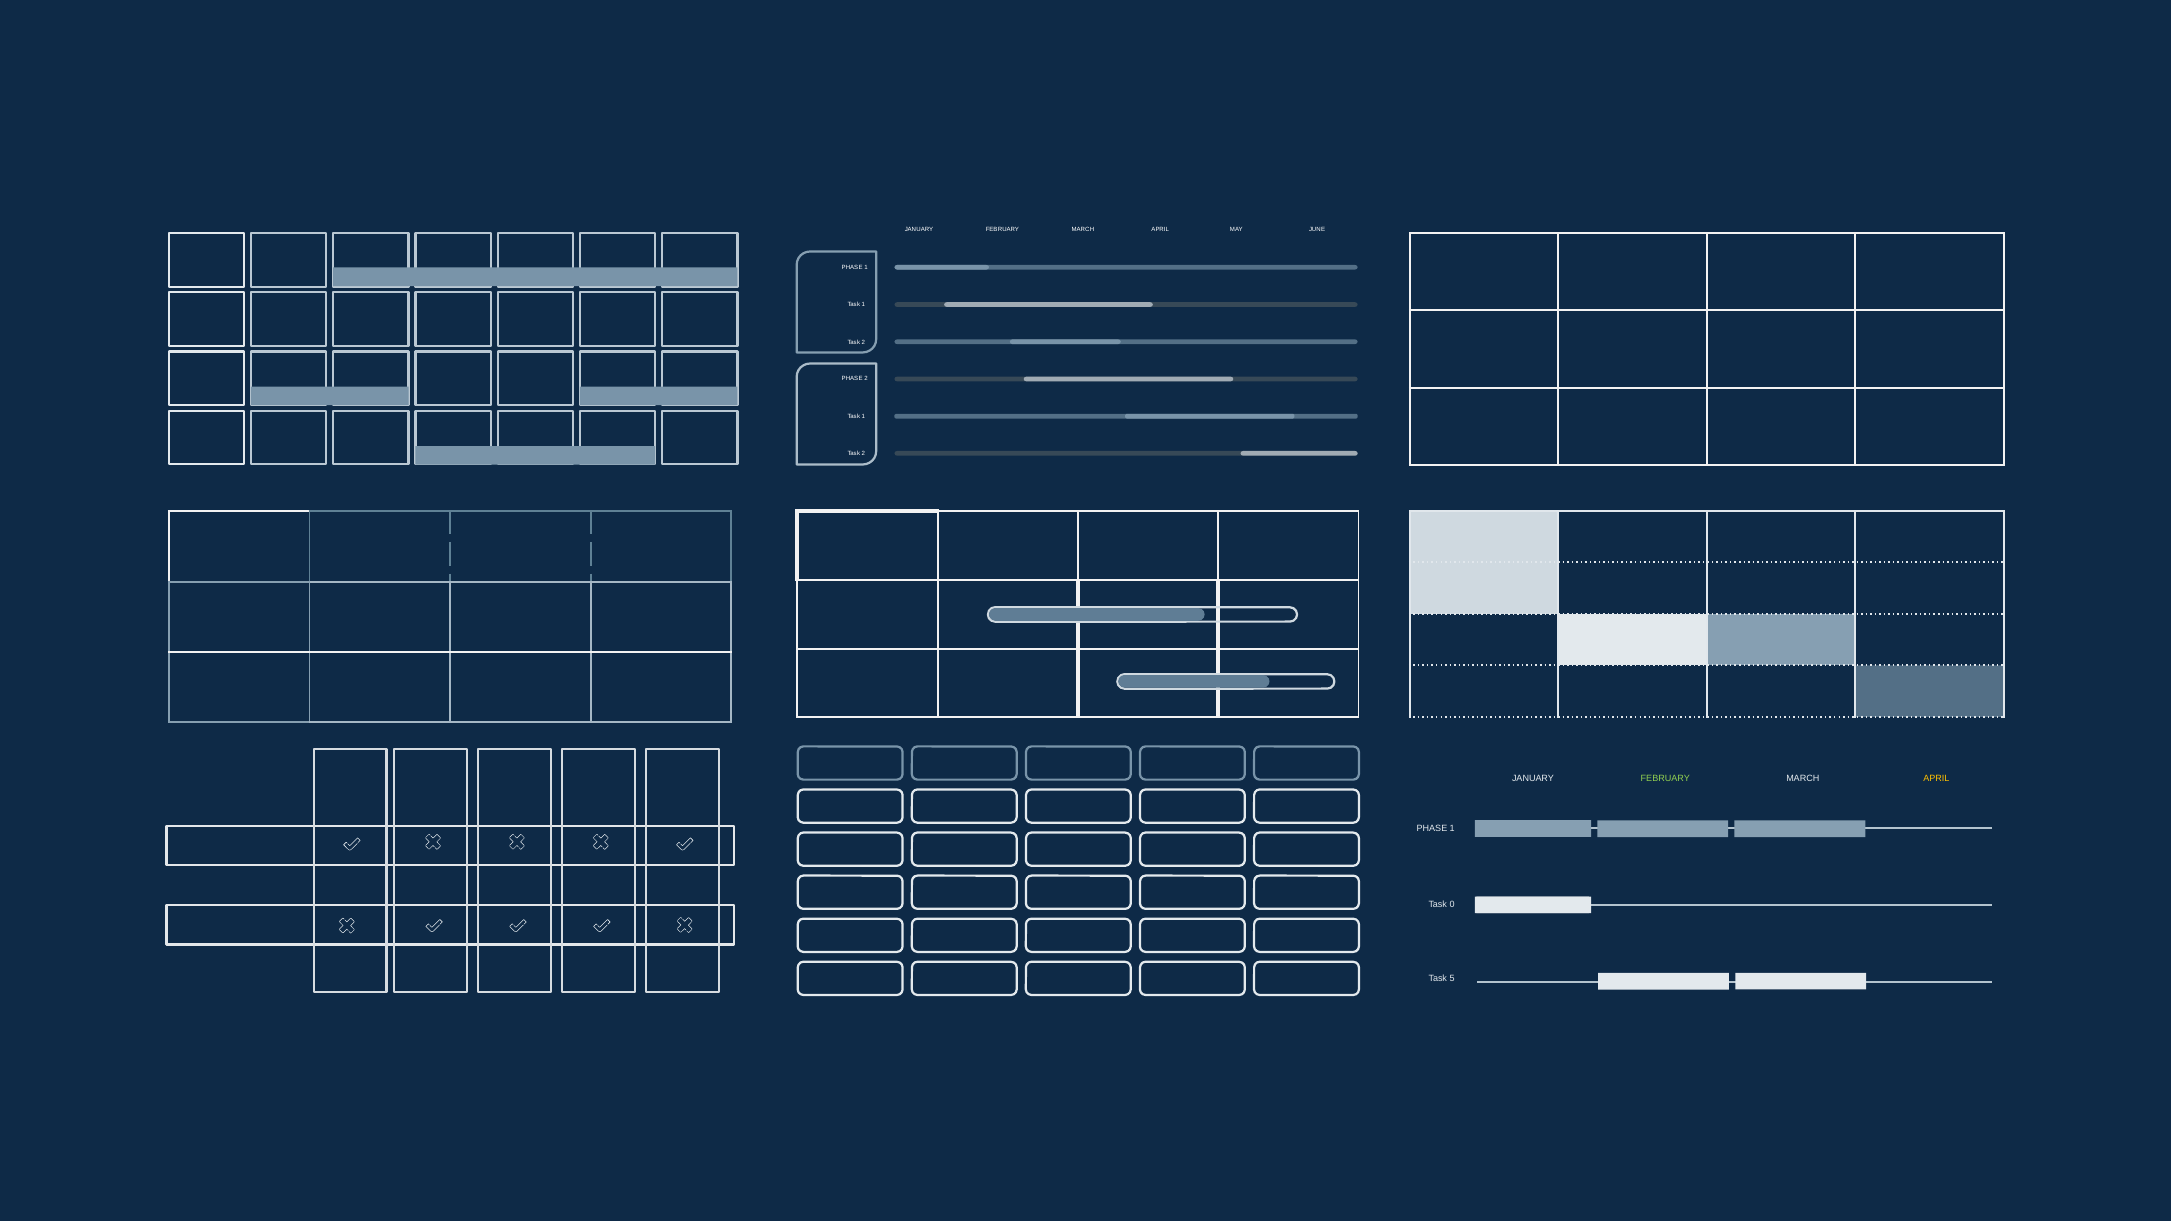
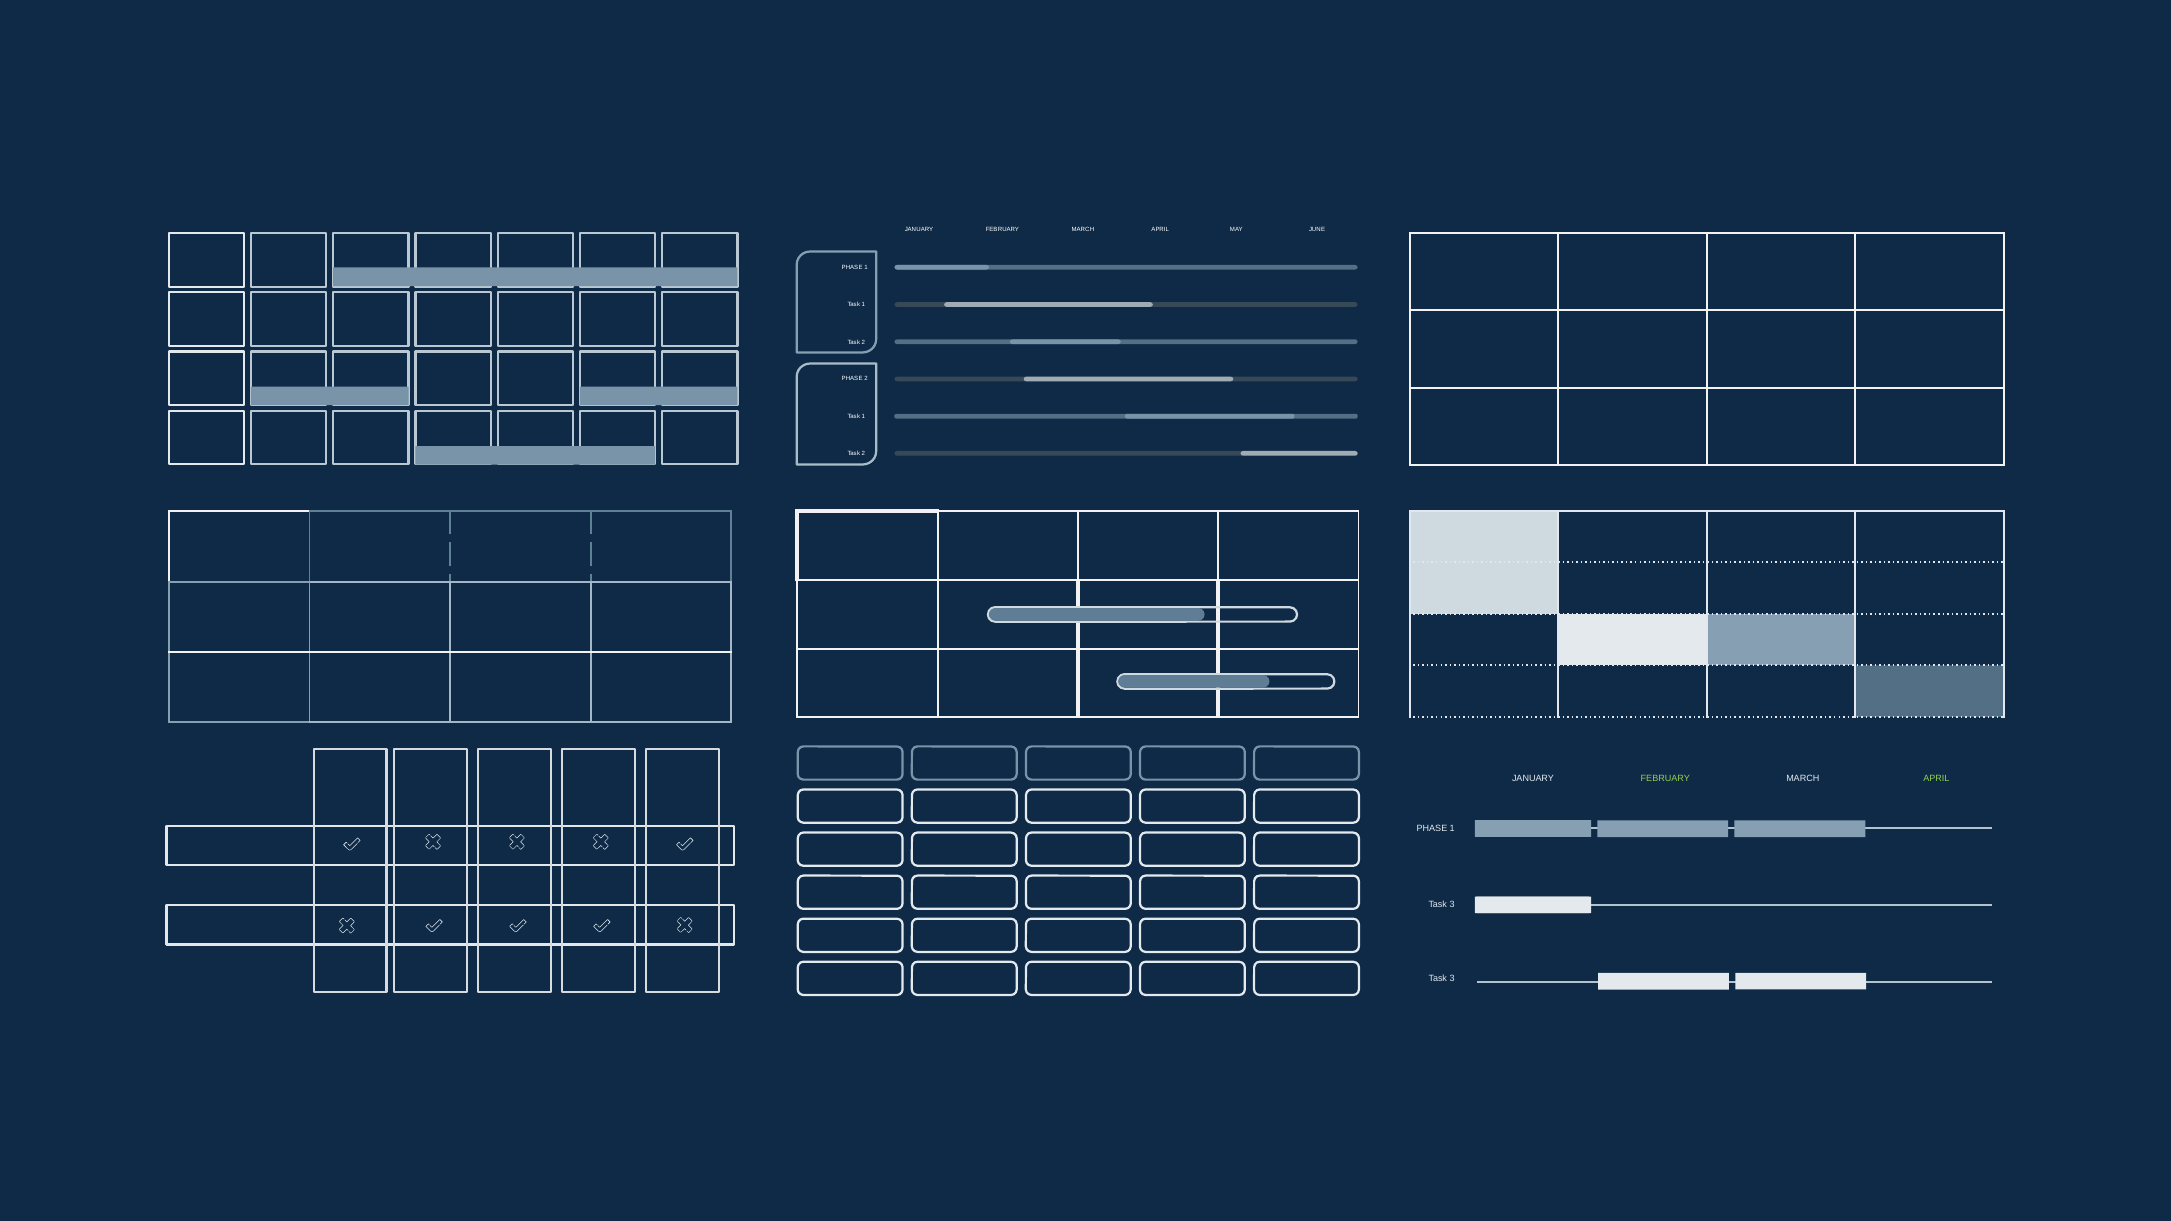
APRIL at (1936, 779) colour: yellow -> light green
0 at (1452, 904): 0 -> 3
5 at (1452, 979): 5 -> 3
